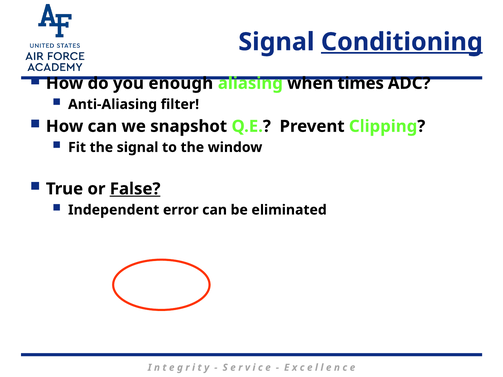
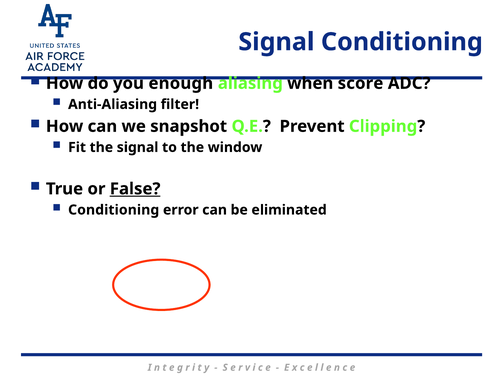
Conditioning at (402, 42) underline: present -> none
times: times -> score
Independent at (114, 210): Independent -> Conditioning
